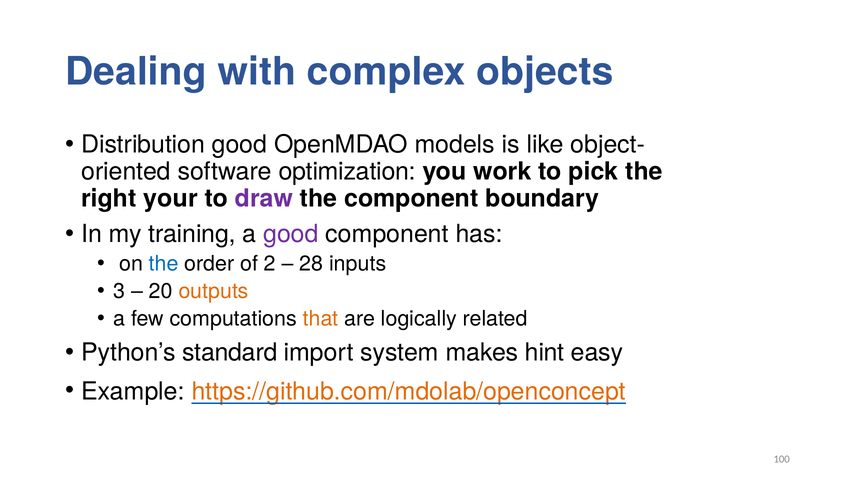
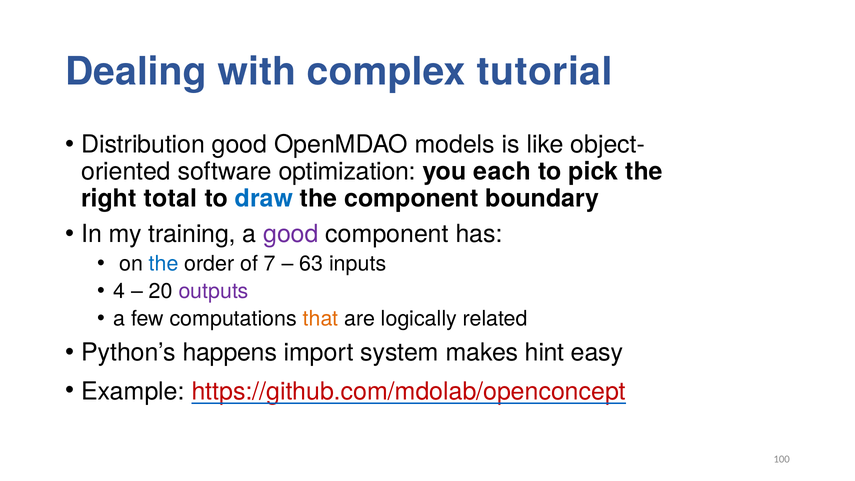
objects: objects -> tutorial
work: work -> each
your: your -> total
draw colour: purple -> blue
2: 2 -> 7
28: 28 -> 63
3: 3 -> 4
outputs colour: orange -> purple
standard: standard -> happens
https://github.com/mdolab/openconcept colour: orange -> red
